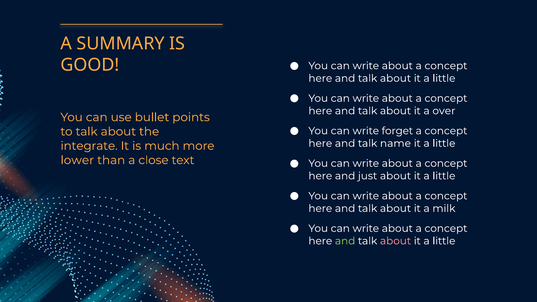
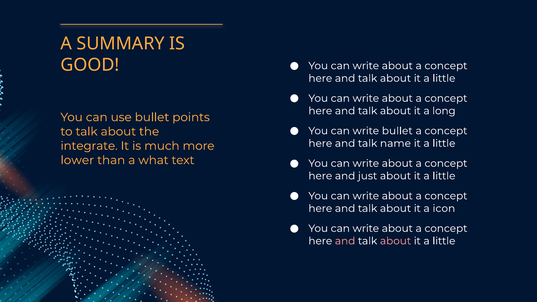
over: over -> long
write forget: forget -> bullet
close: close -> what
milk: milk -> icon
and at (345, 241) colour: light green -> pink
